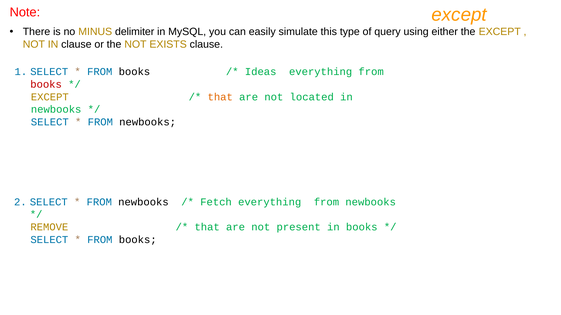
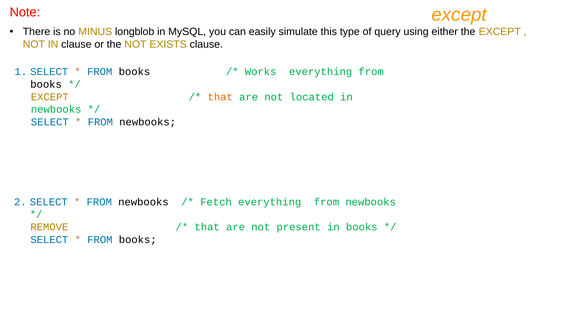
delimiter: delimiter -> longblob
Ideas: Ideas -> Works
books at (46, 84) colour: red -> black
